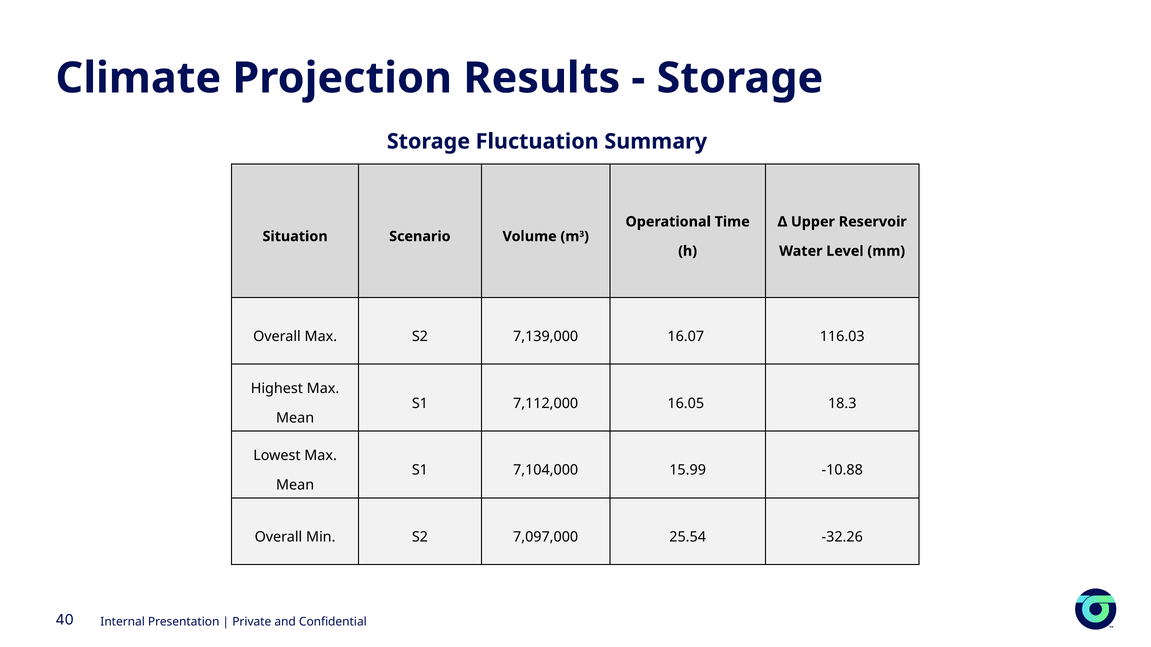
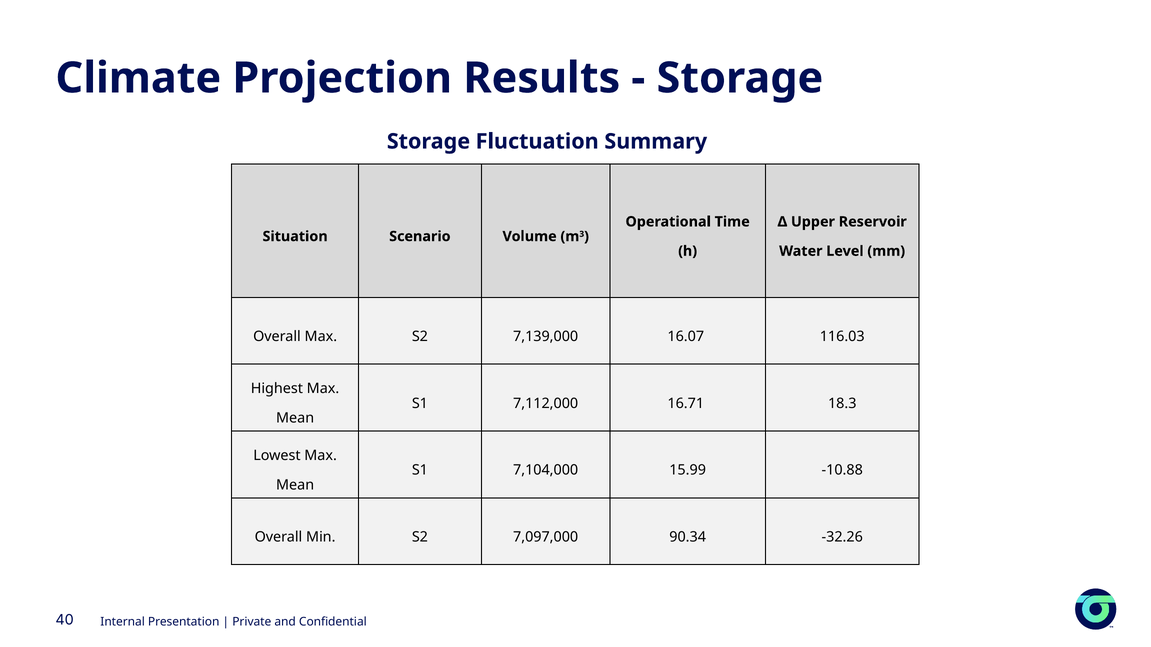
16.05: 16.05 -> 16.71
25.54: 25.54 -> 90.34
